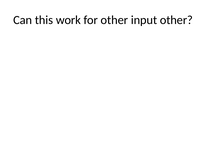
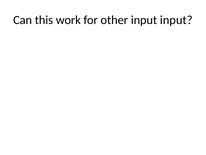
input other: other -> input
